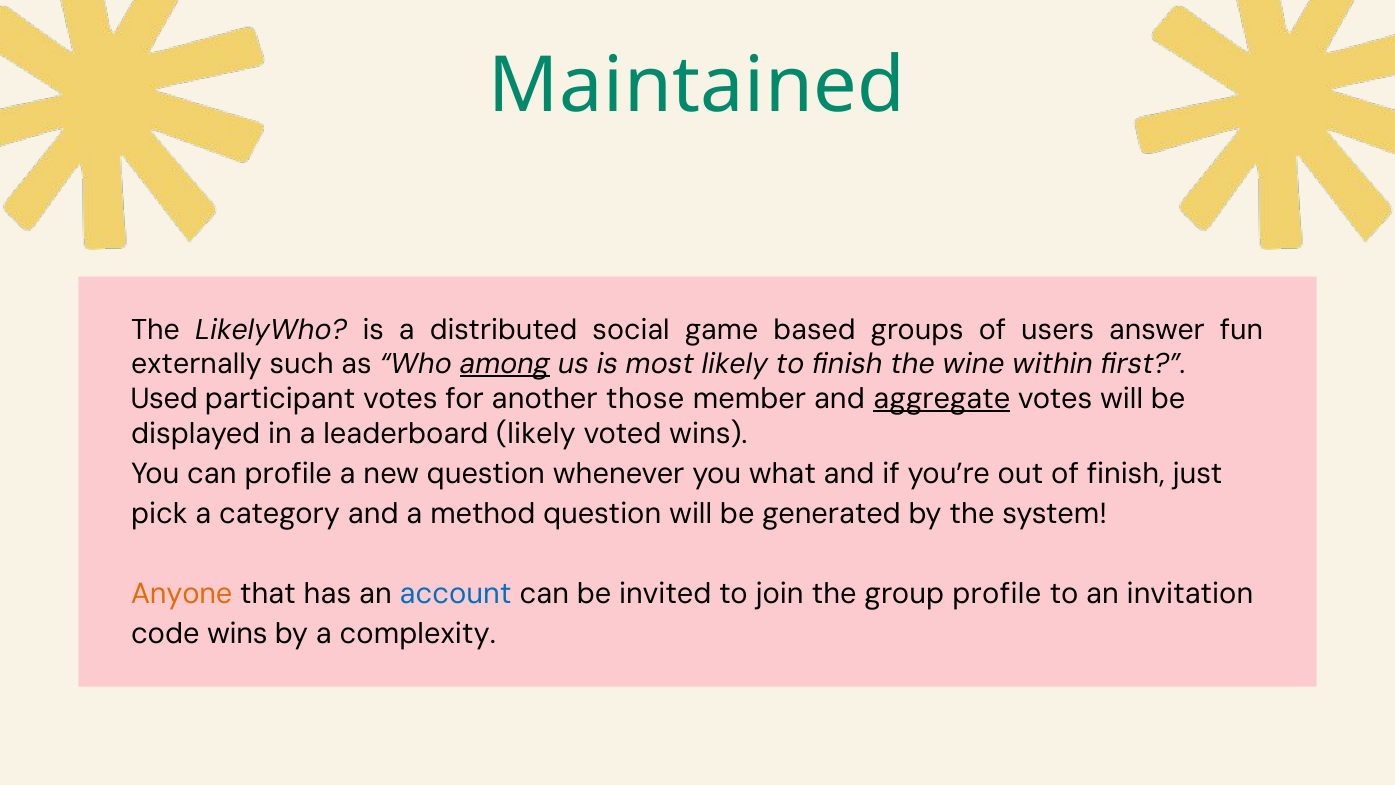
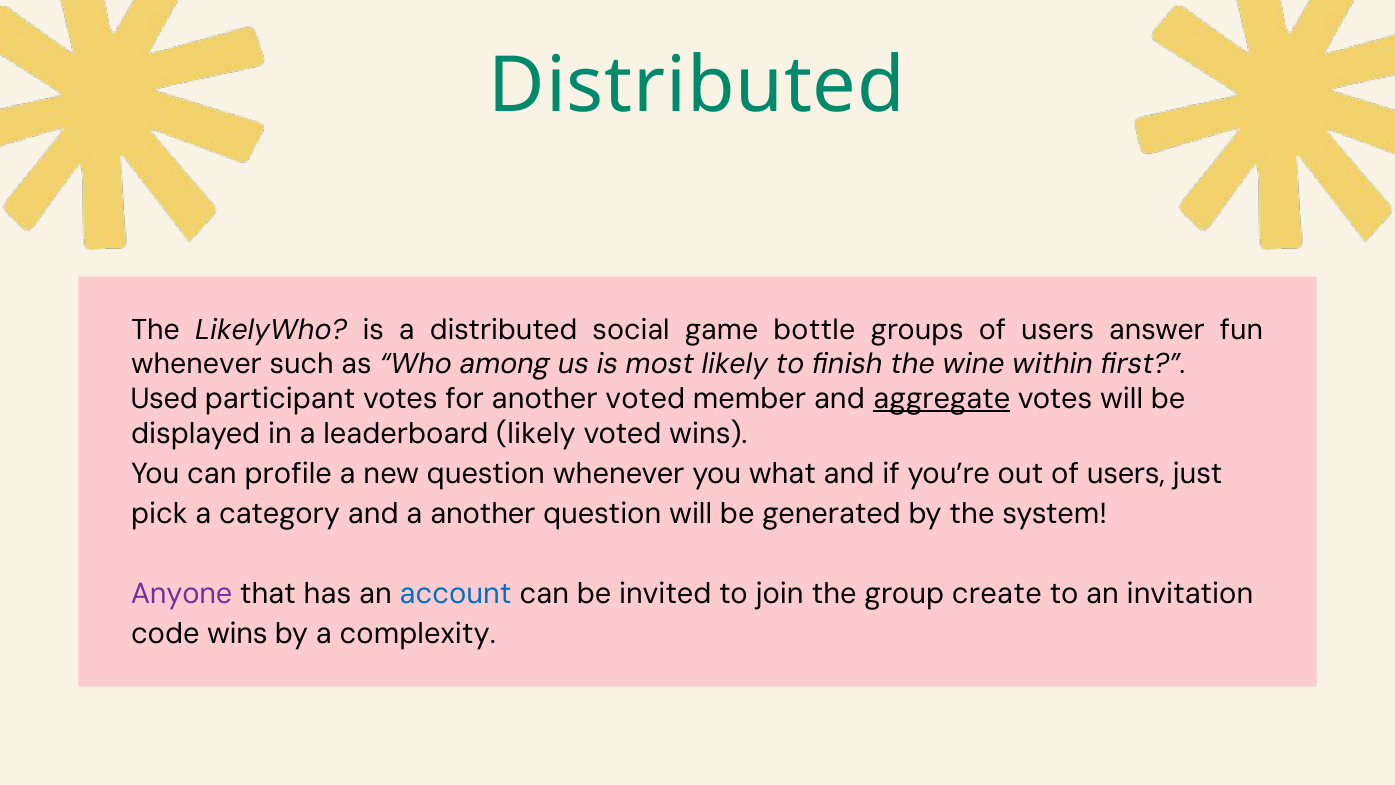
Maintained at (697, 86): Maintained -> Distributed
based: based -> bottle
externally at (196, 364): externally -> whenever
among underline: present -> none
another those: those -> voted
out of finish: finish -> users
a method: method -> another
Anyone colour: orange -> purple
group profile: profile -> create
